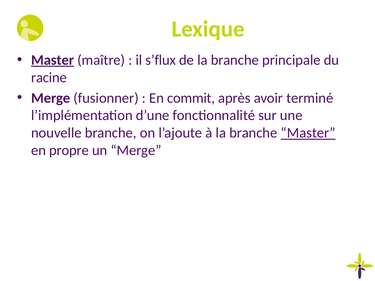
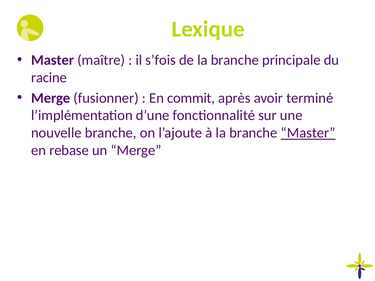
Master at (53, 60) underline: present -> none
s’flux: s’flux -> s’fois
propre: propre -> rebase
